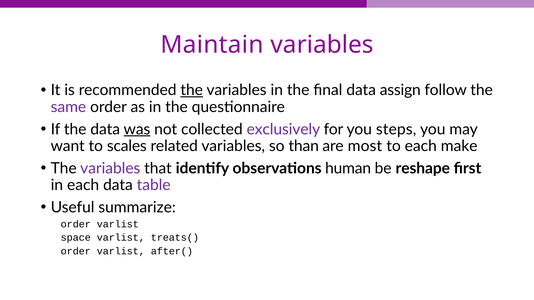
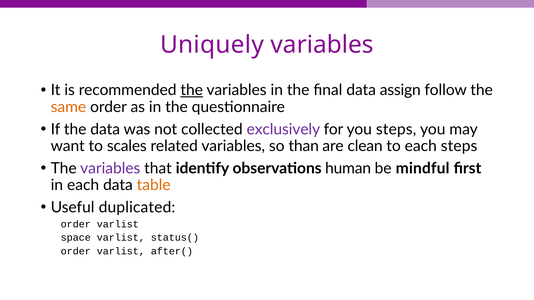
Maintain: Maintain -> Uniquely
same colour: purple -> orange
was underline: present -> none
most: most -> clean
each make: make -> steps
reshape: reshape -> mindful
table colour: purple -> orange
summarize: summarize -> duplicated
treats(: treats( -> status(
